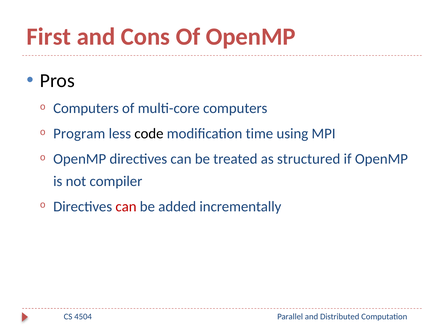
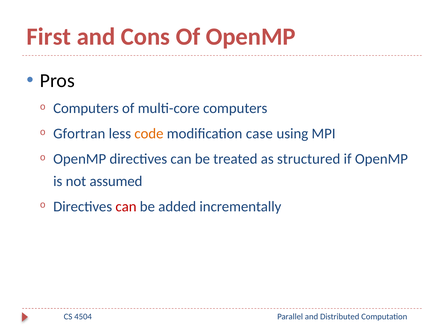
Program: Program -> Gfortran
code colour: black -> orange
time: time -> case
compiler: compiler -> assumed
